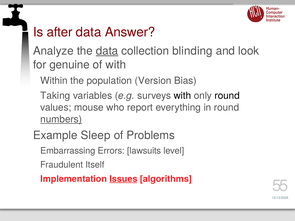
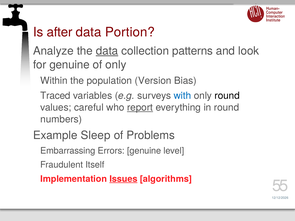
Answer: Answer -> Portion
blinding: blinding -> patterns
of with: with -> only
Taking: Taking -> Traced
with at (182, 96) colour: black -> blue
mouse: mouse -> careful
report underline: none -> present
numbers underline: present -> none
Errors lawsuits: lawsuits -> genuine
